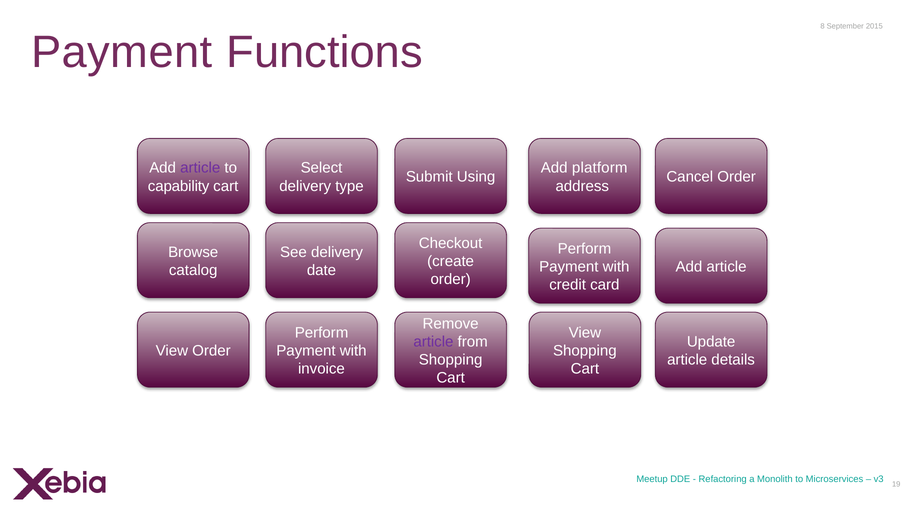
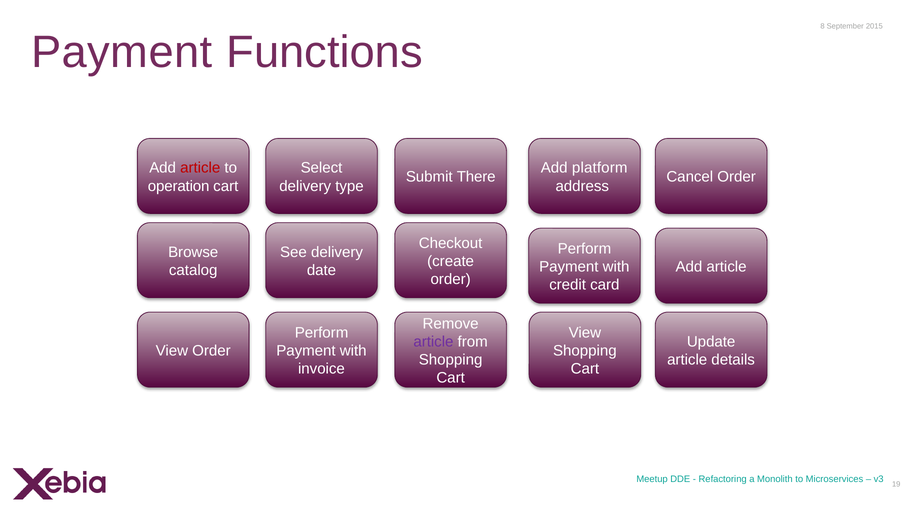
article at (200, 168) colour: purple -> red
Using: Using -> There
capability: capability -> operation
